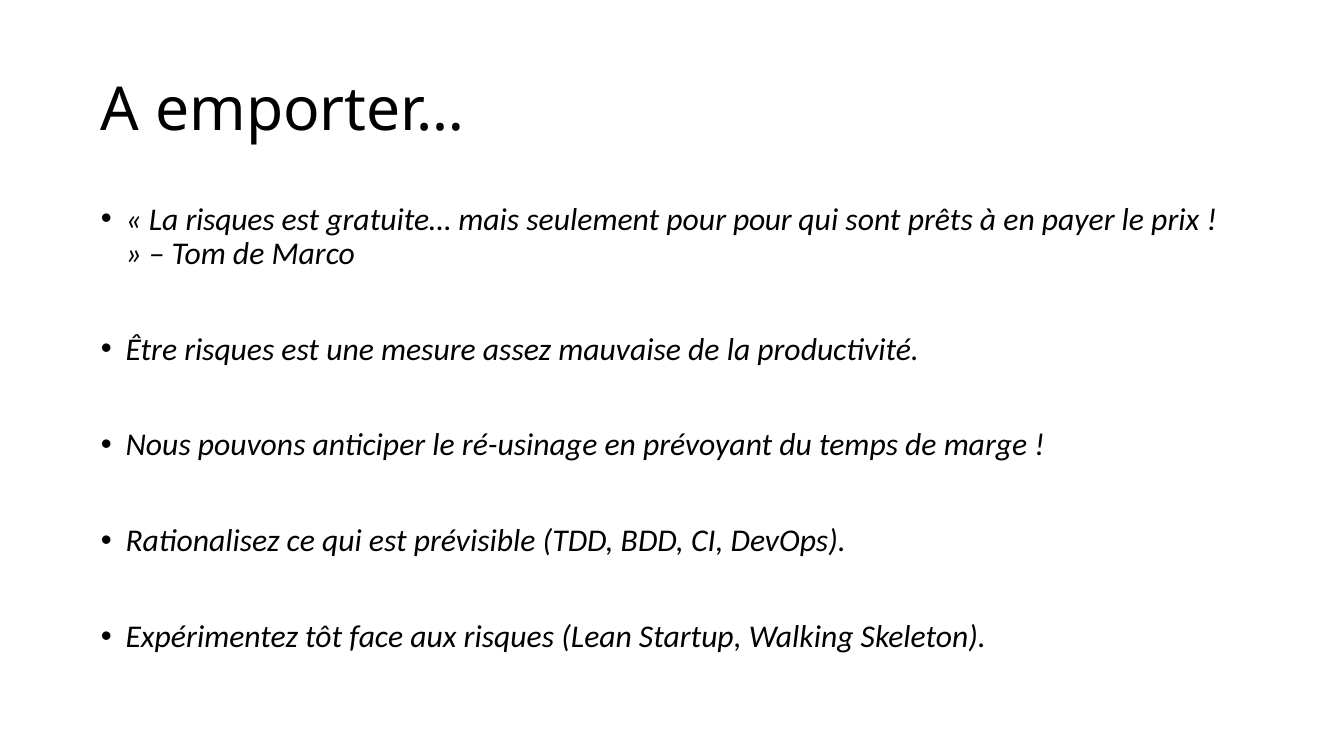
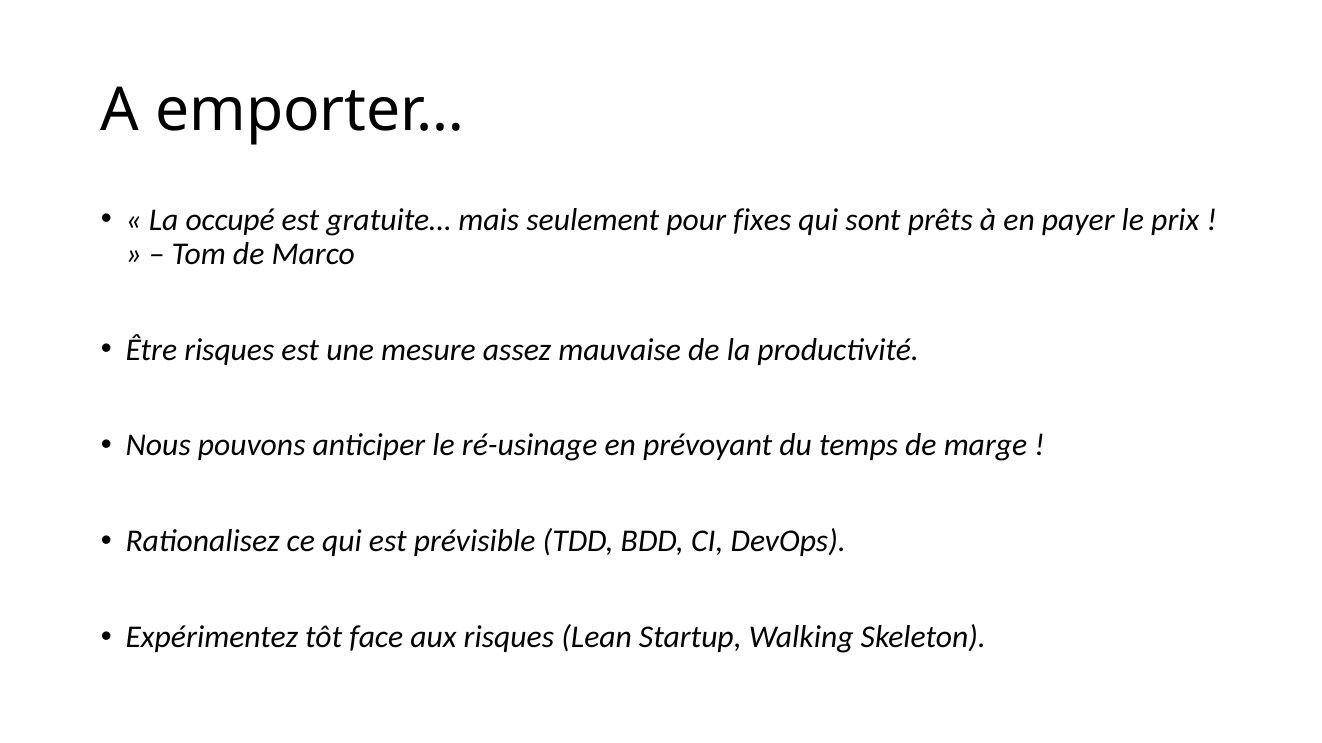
La risques: risques -> occupé
pour pour: pour -> fixes
